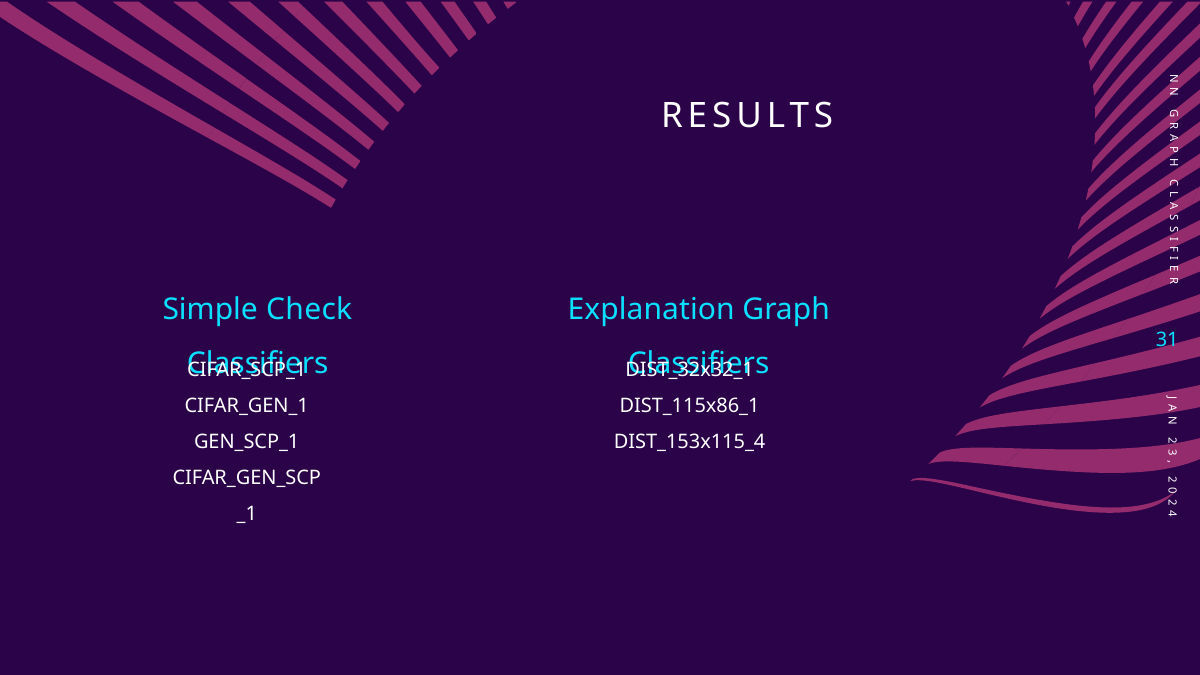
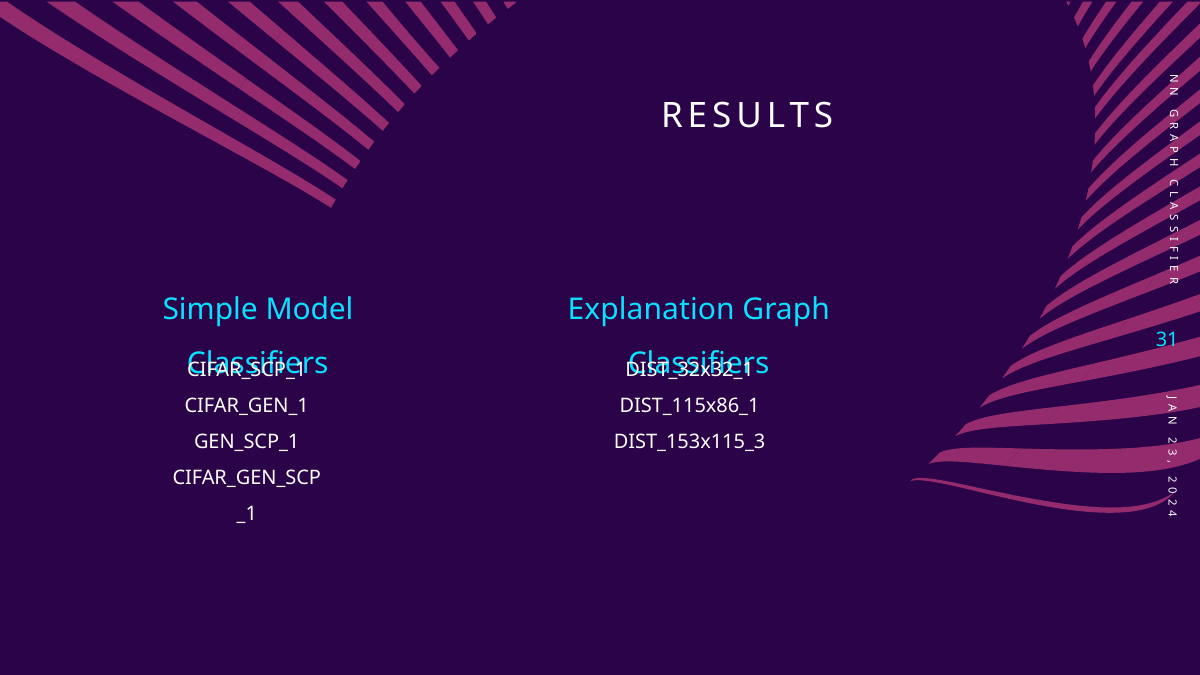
Check: Check -> Model
DIST_153x115_4: DIST_153x115_4 -> DIST_153x115_3
